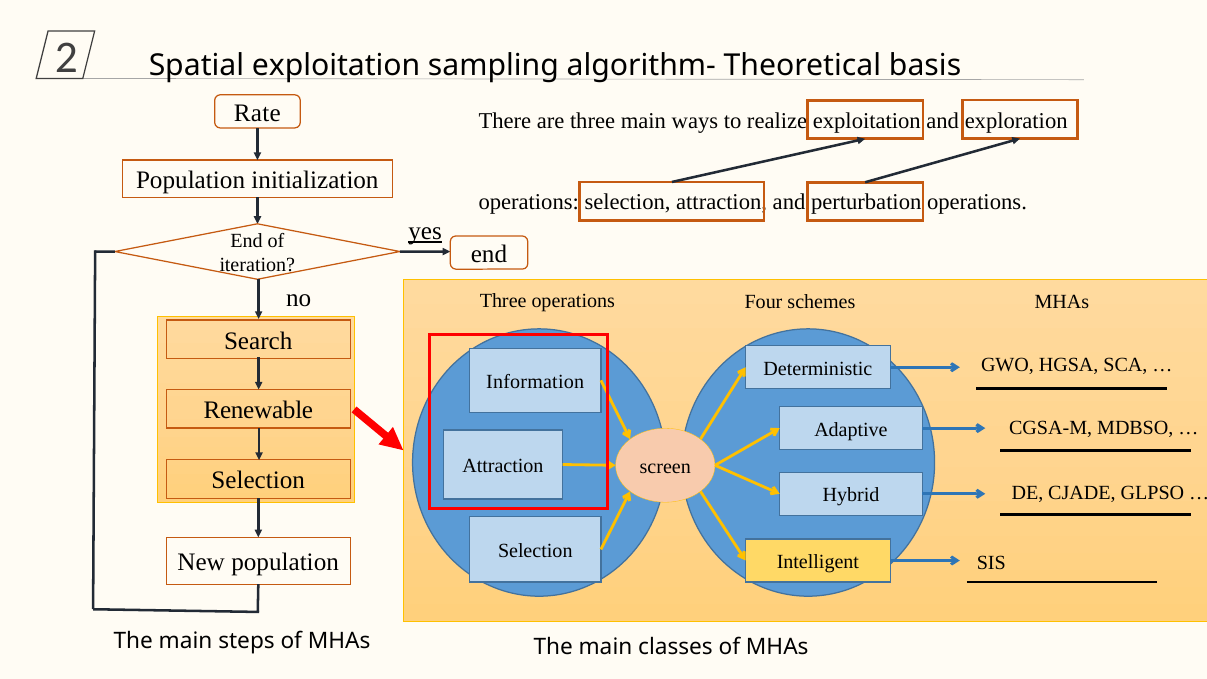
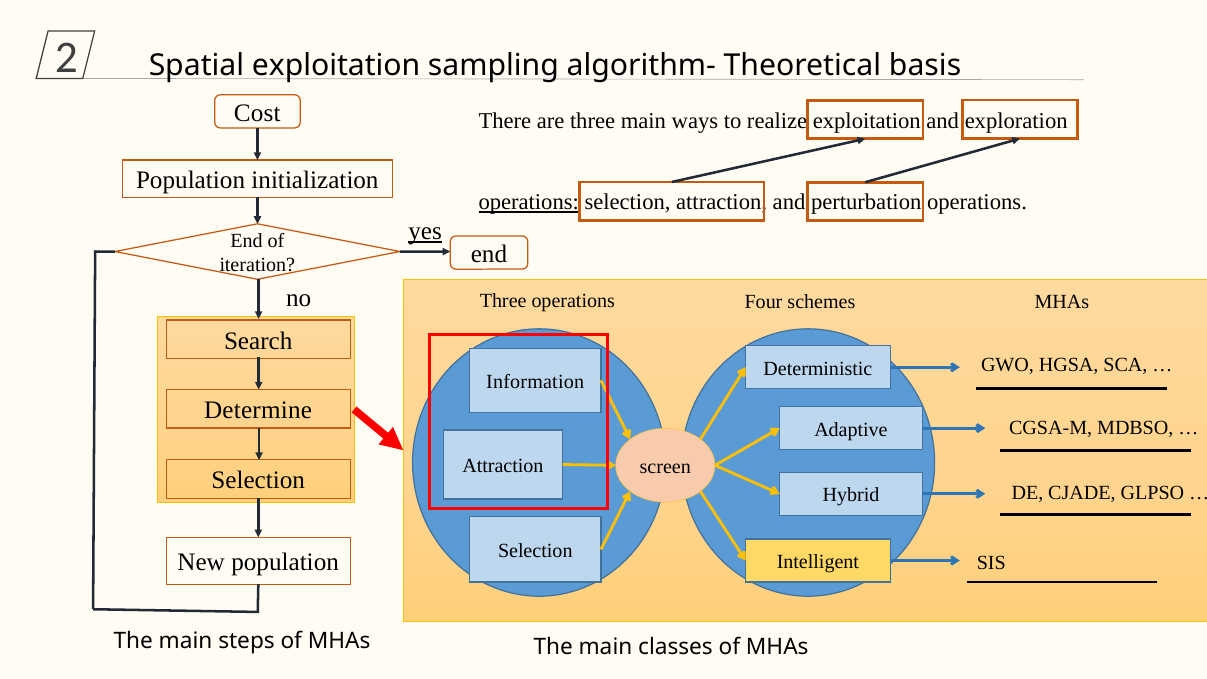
Rate: Rate -> Cost
operations at (529, 202) underline: none -> present
Renewable: Renewable -> Determine
